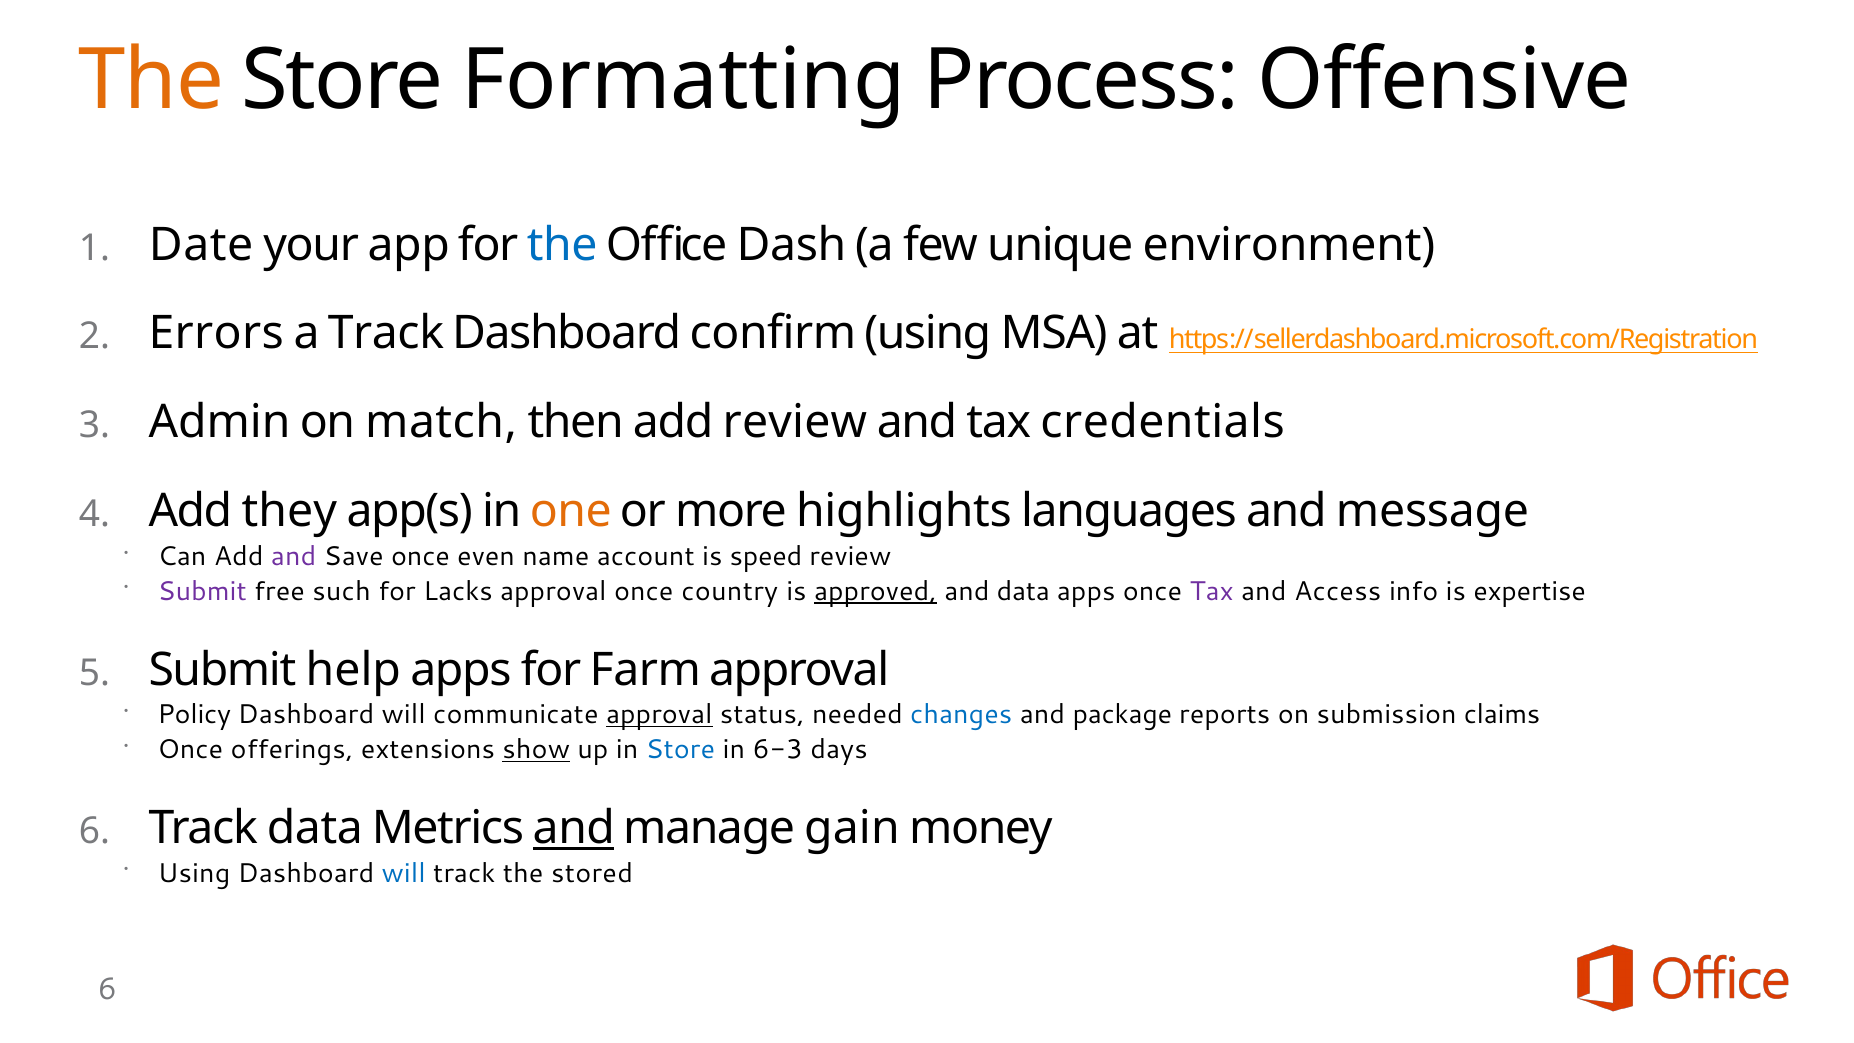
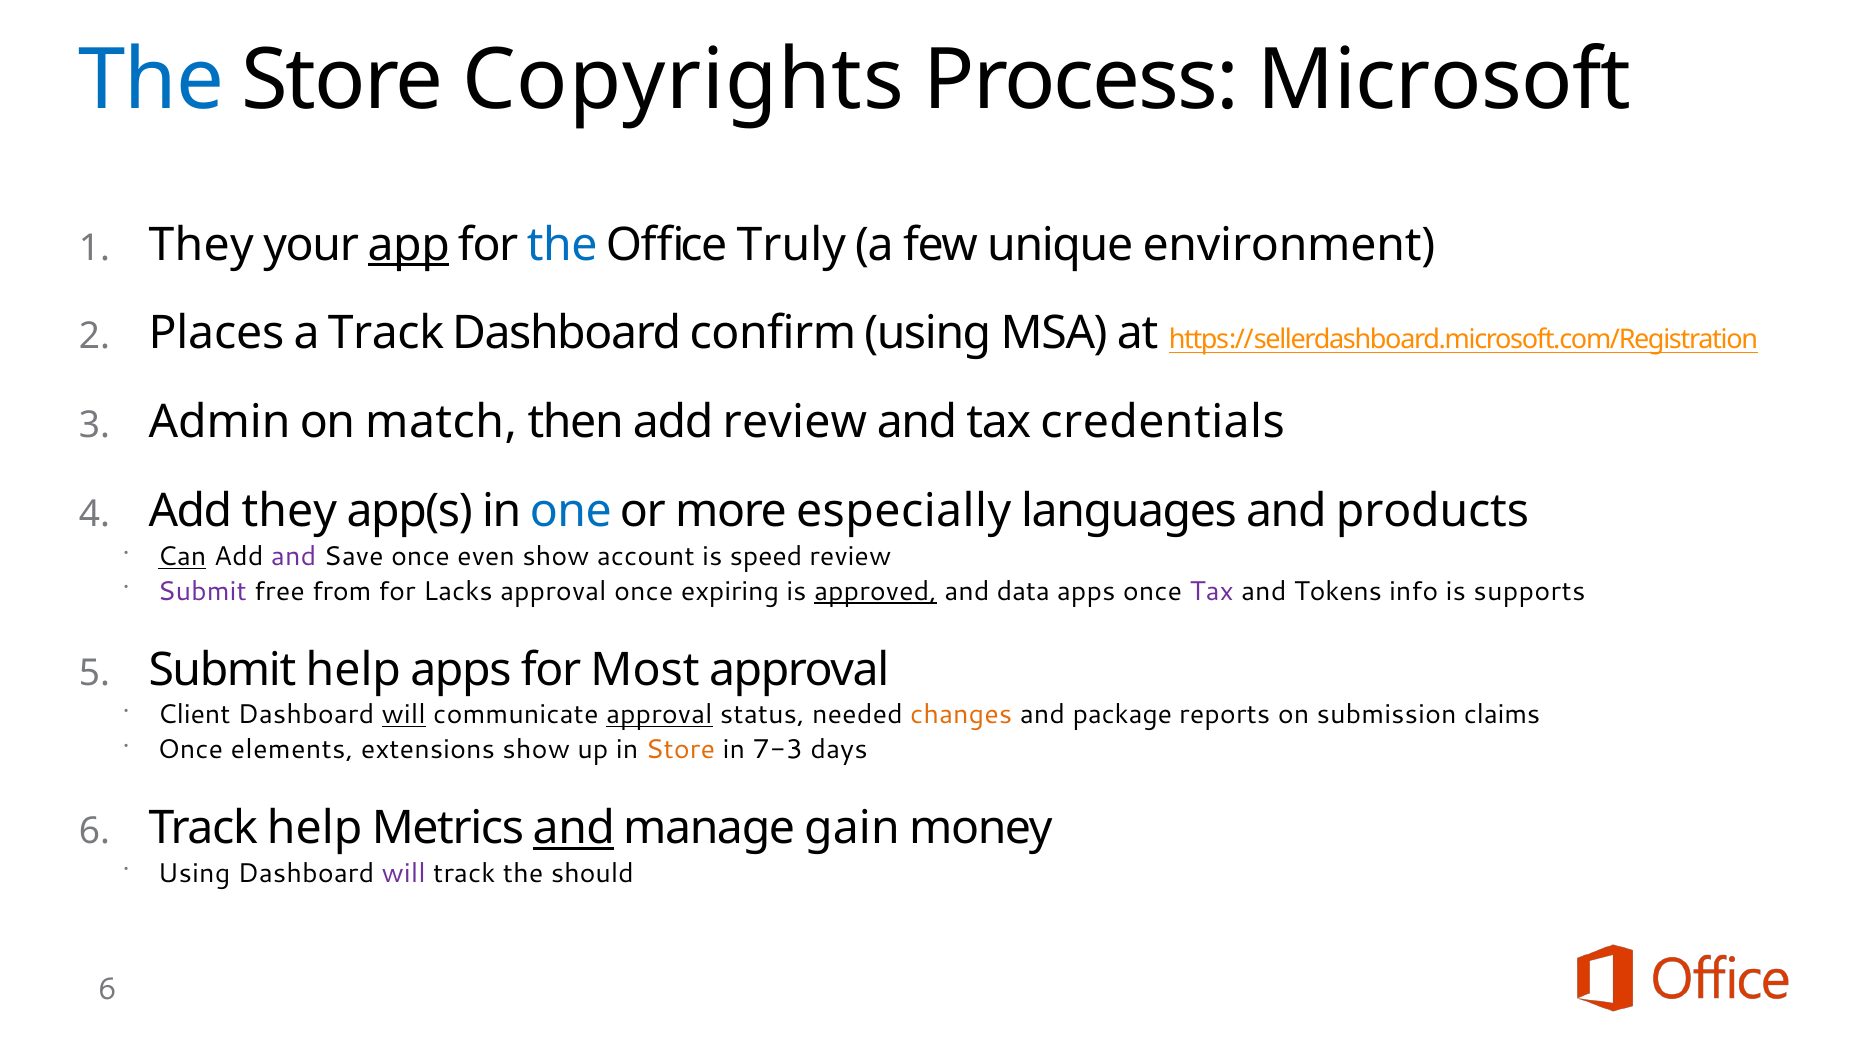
The at (151, 80) colour: orange -> blue
Formatting: Formatting -> Copyrights
Offensive: Offensive -> Microsoft
Date at (201, 245): Date -> They
app underline: none -> present
Dash: Dash -> Truly
Errors: Errors -> Places
one colour: orange -> blue
highlights: highlights -> especially
message: message -> products
Can underline: none -> present
even name: name -> show
such: such -> from
country: country -> expiring
Access: Access -> Tokens
expertise: expertise -> supports
Farm: Farm -> Most
Policy: Policy -> Client
will at (404, 715) underline: none -> present
changes colour: blue -> orange
offerings: offerings -> elements
show at (536, 750) underline: present -> none
Store at (680, 750) colour: blue -> orange
6-3: 6-3 -> 7-3
Track data: data -> help
will at (404, 873) colour: blue -> purple
stored: stored -> should
